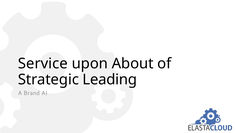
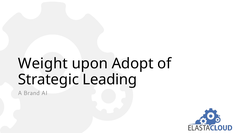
Service: Service -> Weight
About: About -> Adopt
